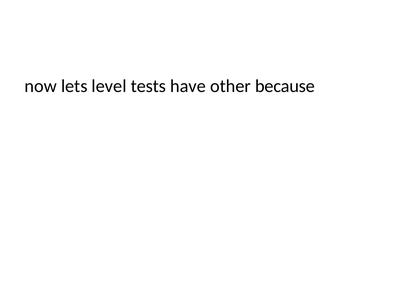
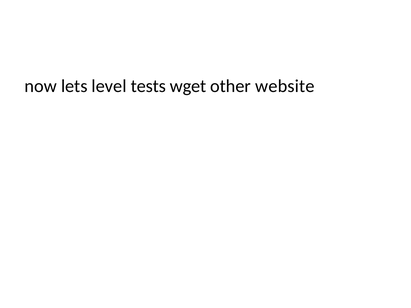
have: have -> wget
because: because -> website
